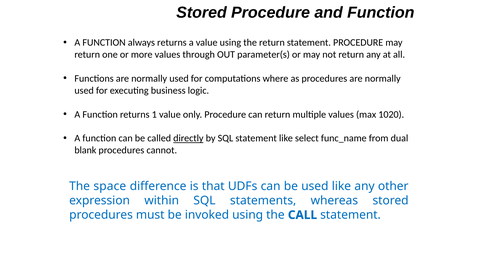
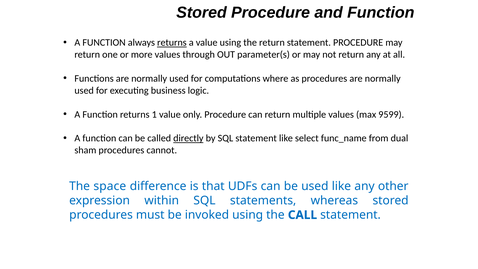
returns at (172, 43) underline: none -> present
1020: 1020 -> 9599
blank: blank -> sham
